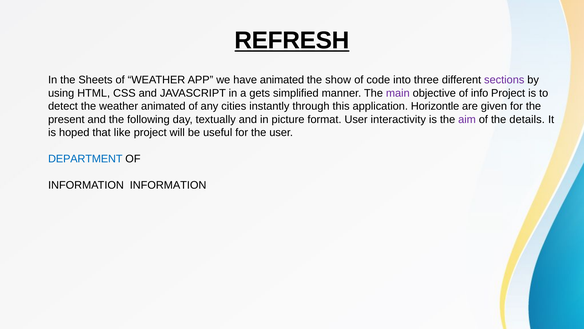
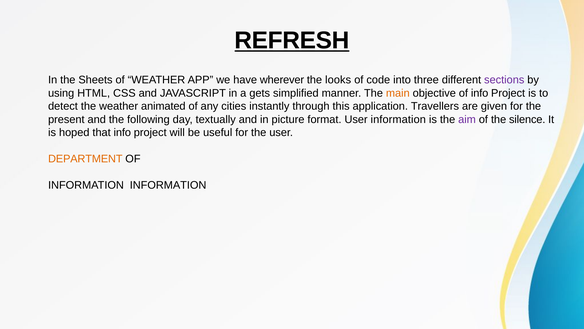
have animated: animated -> wherever
show: show -> looks
main colour: purple -> orange
Horizontle: Horizontle -> Travellers
User interactivity: interactivity -> information
details: details -> silence
that like: like -> info
DEPARTMENT colour: blue -> orange
